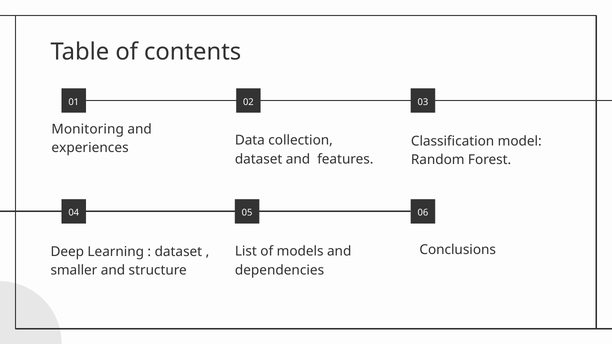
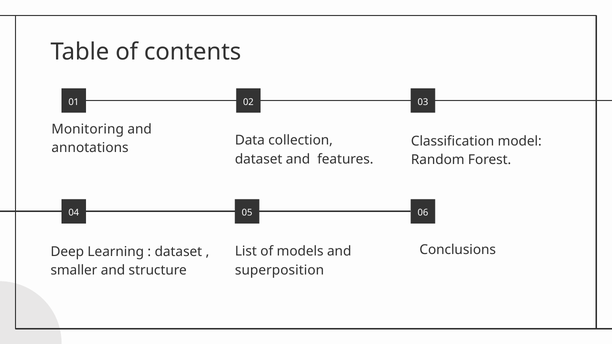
experiences: experiences -> annotations
dependencies: dependencies -> superposition
